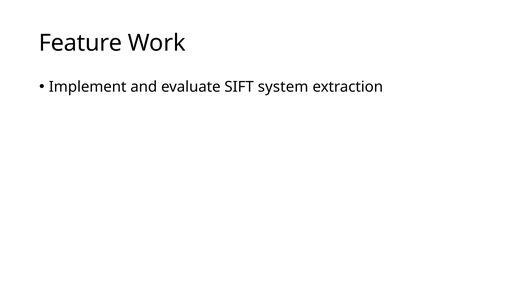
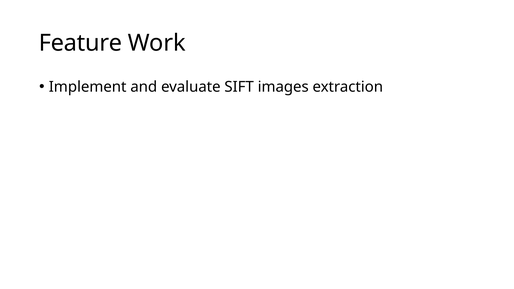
system: system -> images
